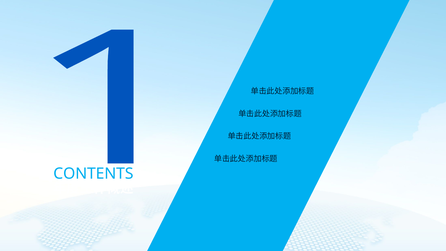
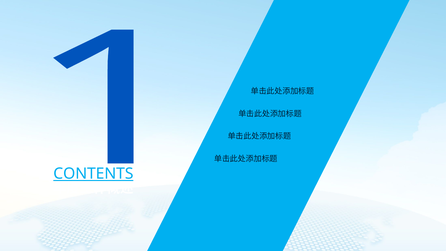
CONTENTS underline: none -> present
